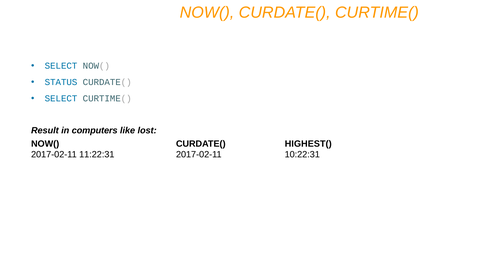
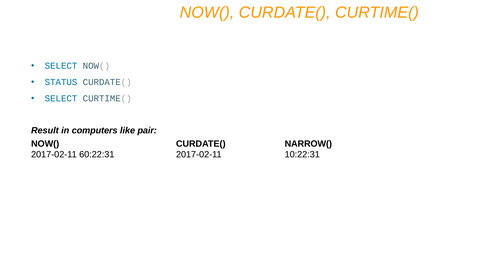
lost: lost -> pair
HIGHEST(: HIGHEST( -> NARROW(
11:22:31: 11:22:31 -> 60:22:31
